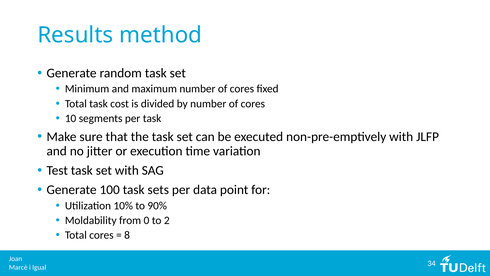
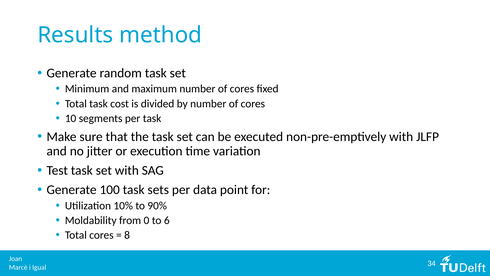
2: 2 -> 6
